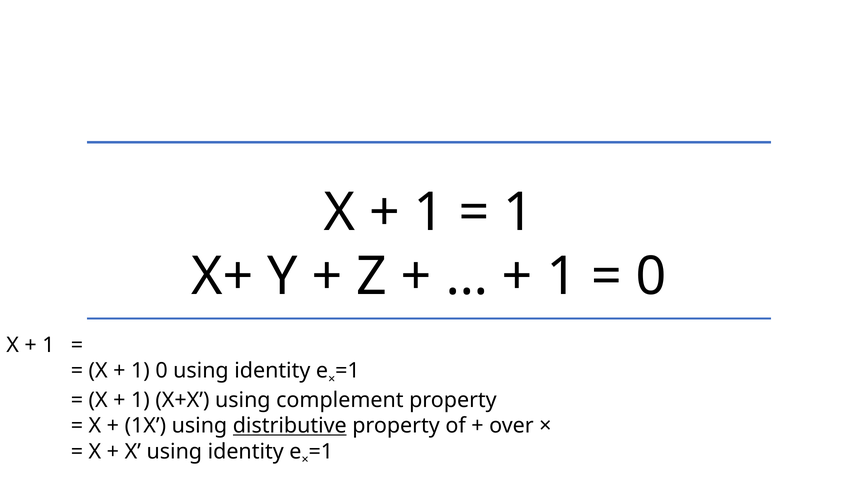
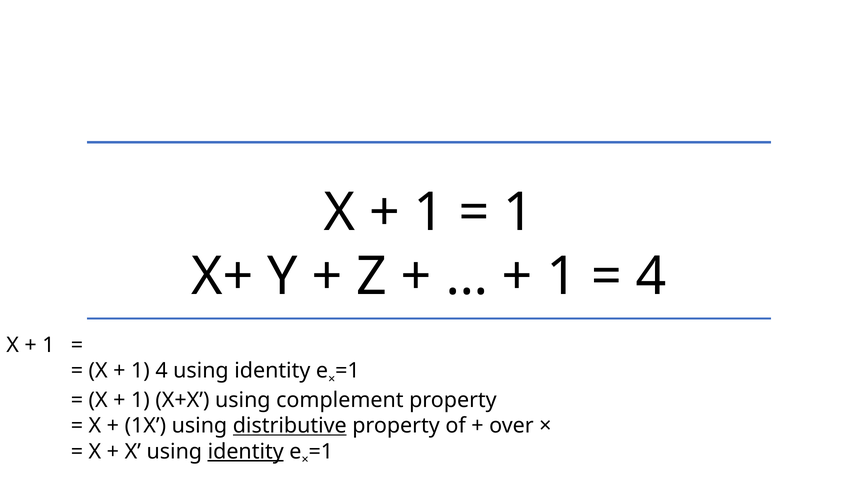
0 at (651, 277): 0 -> 4
1 0: 0 -> 4
identity at (246, 452) underline: none -> present
